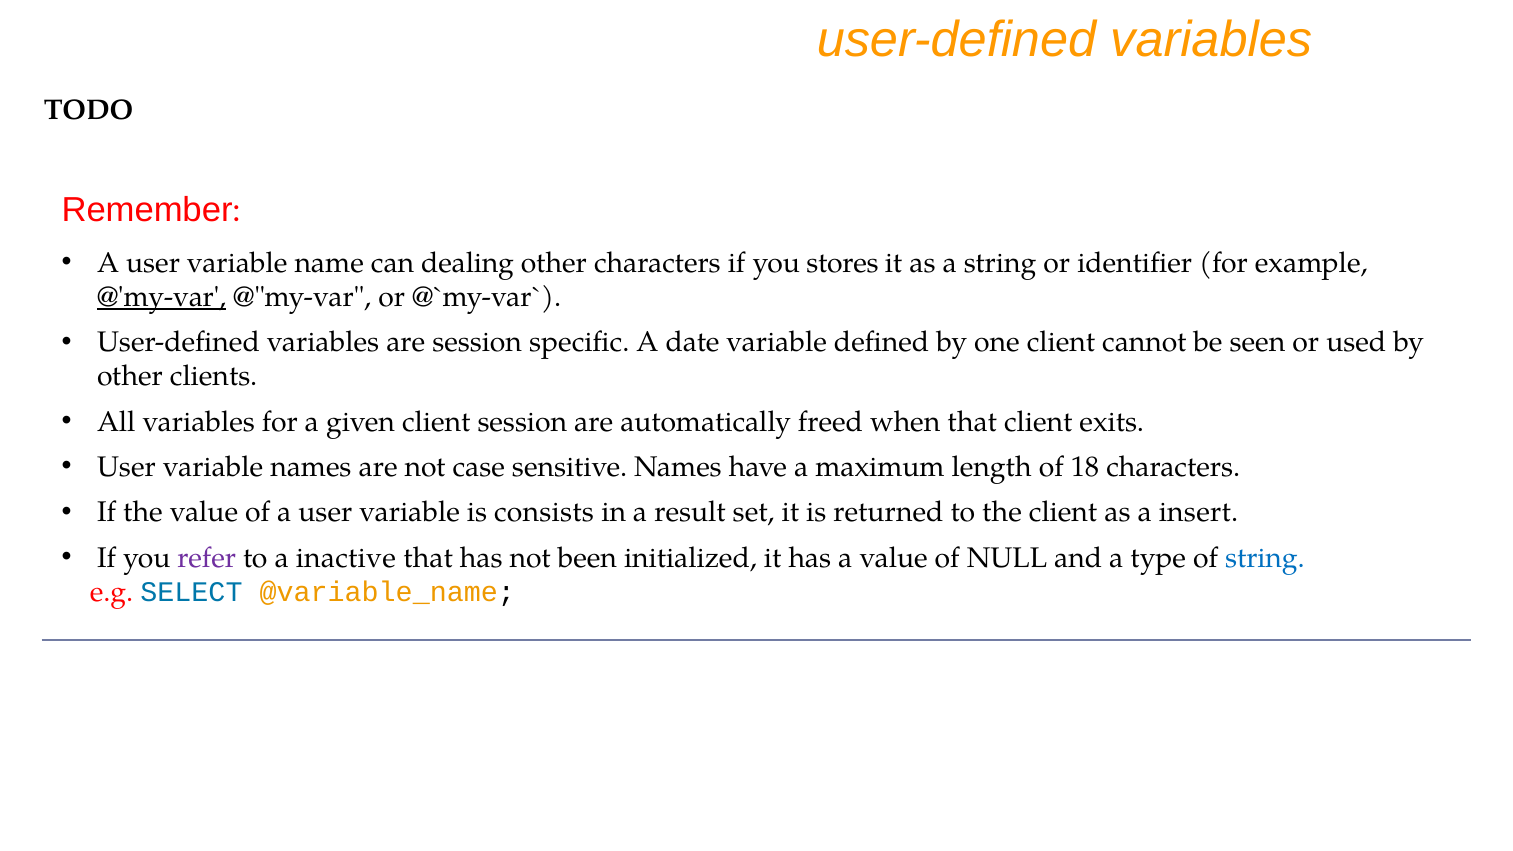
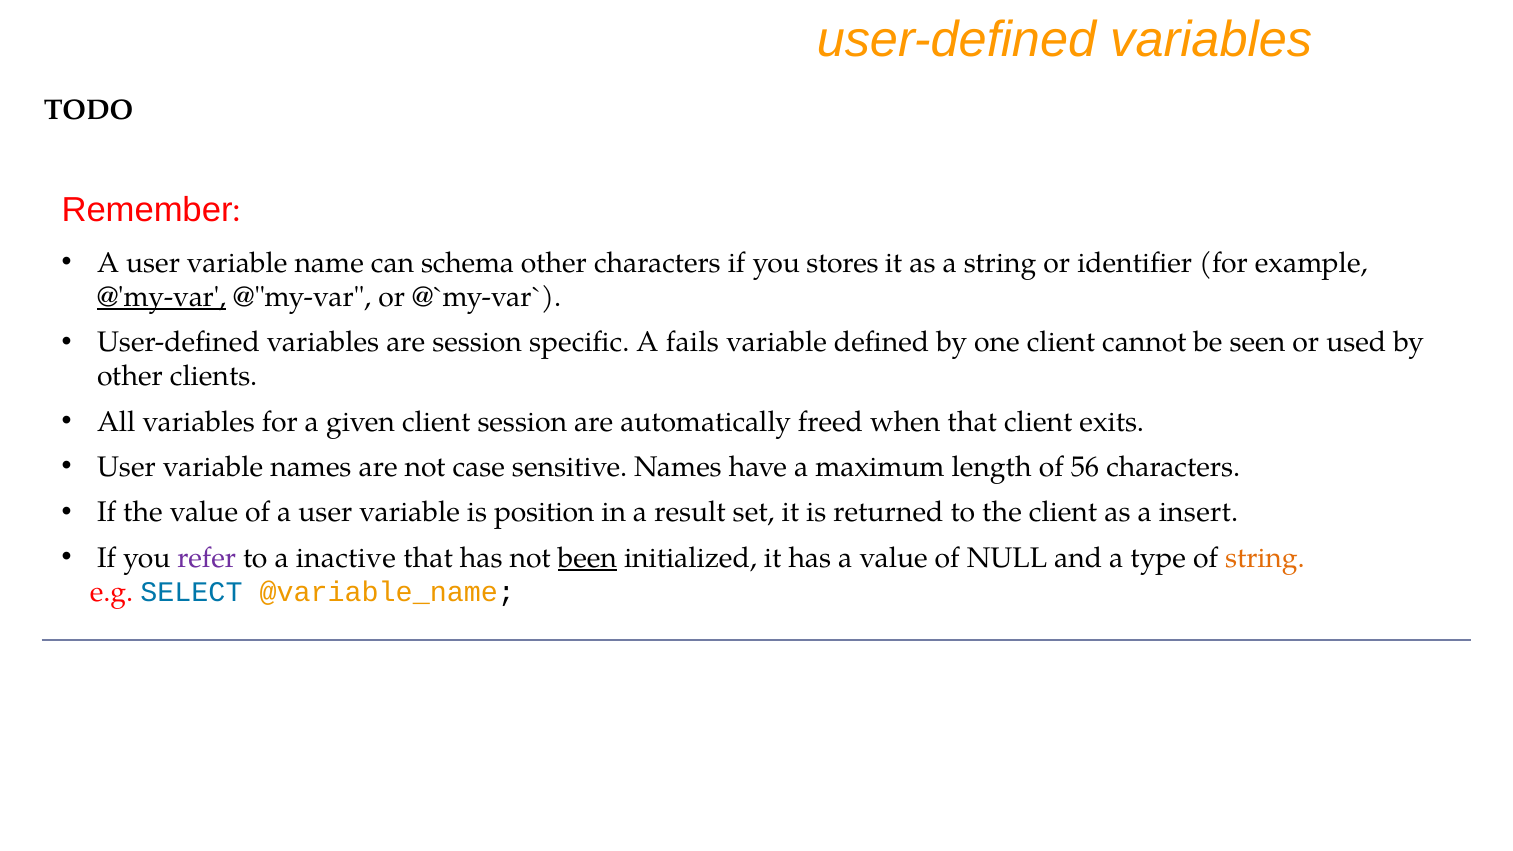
dealing: dealing -> schema
date: date -> fails
18: 18 -> 56
consists: consists -> position
been underline: none -> present
string at (1265, 558) colour: blue -> orange
